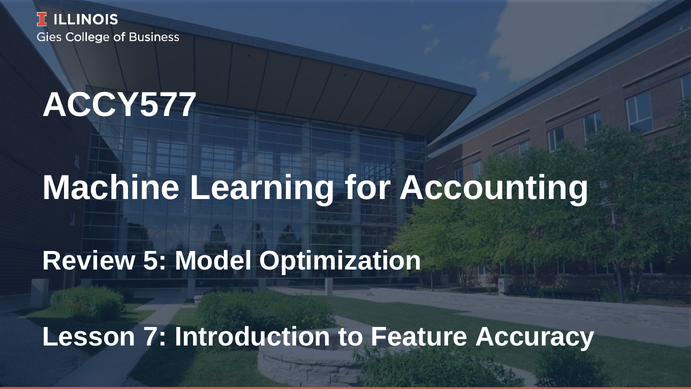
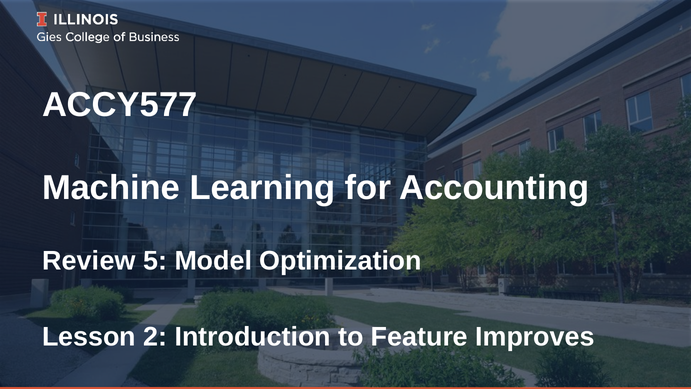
7: 7 -> 2
Accuracy: Accuracy -> Improves
